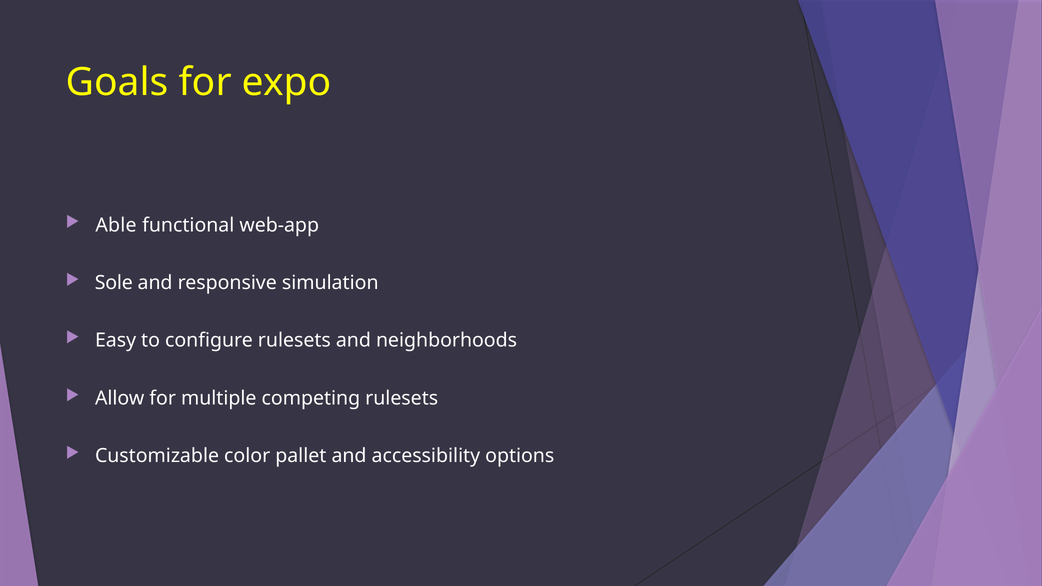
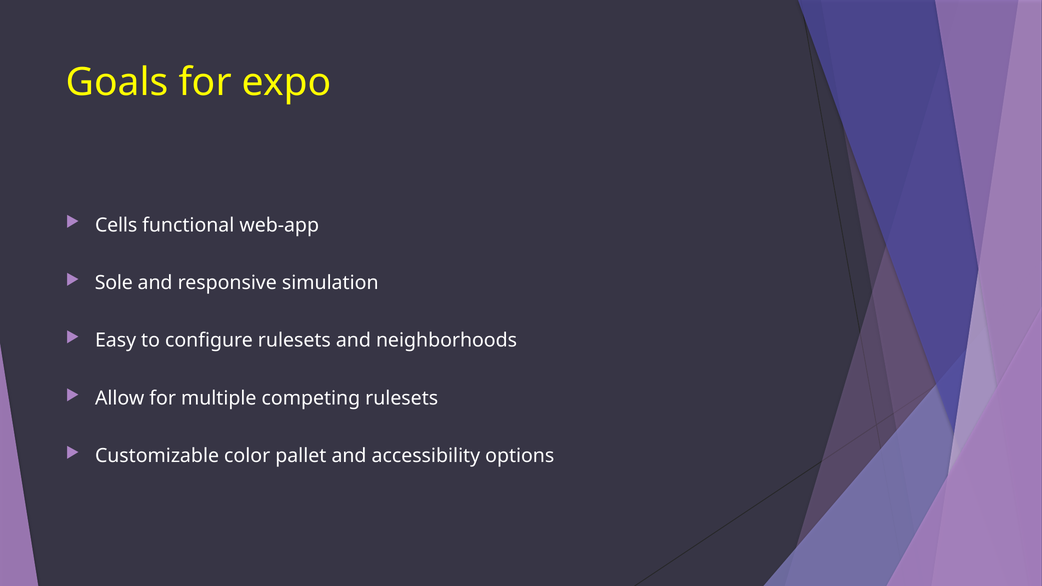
Able: Able -> Cells
